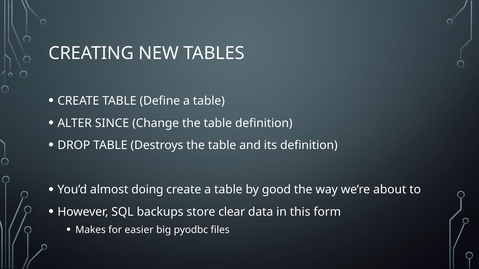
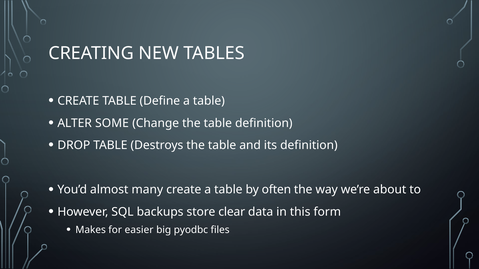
SINCE: SINCE -> SOME
doing: doing -> many
good: good -> often
